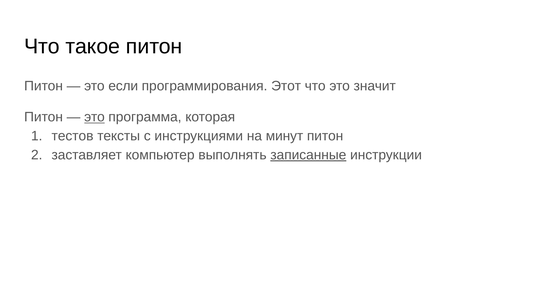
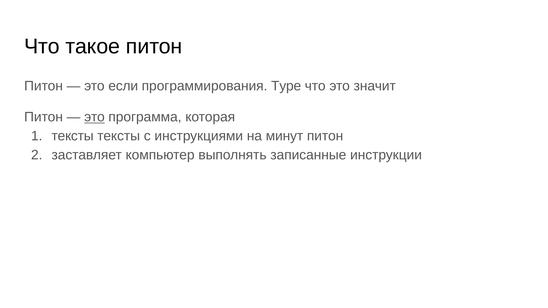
Этот: Этот -> Type
тестов at (73, 136): тестов -> тексты
записанные underline: present -> none
